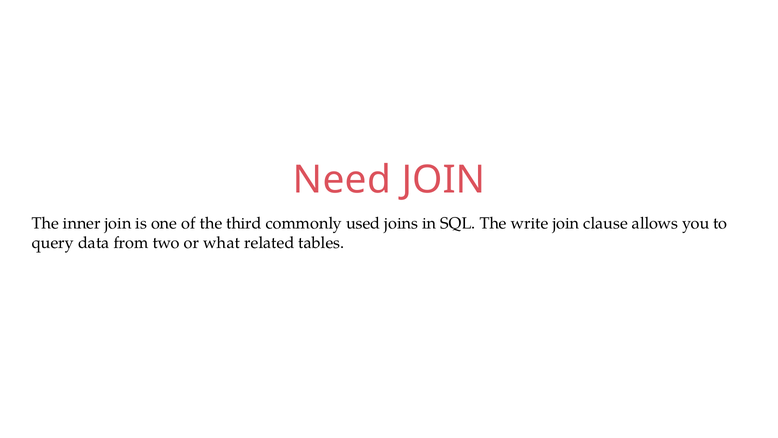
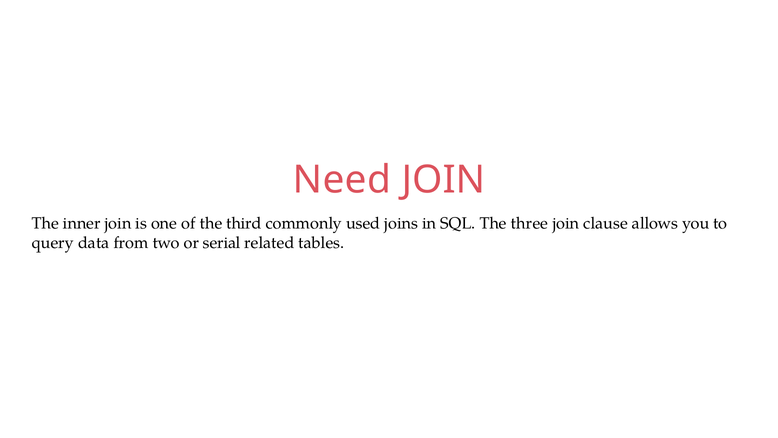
write: write -> three
what: what -> serial
